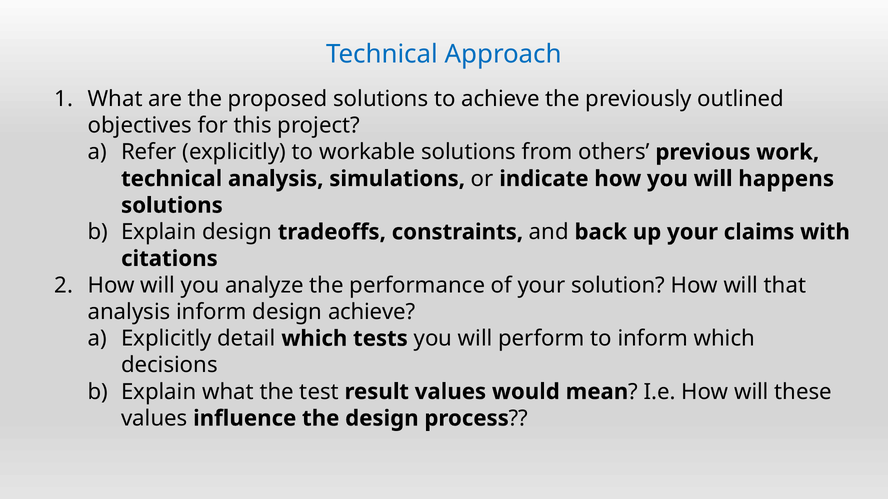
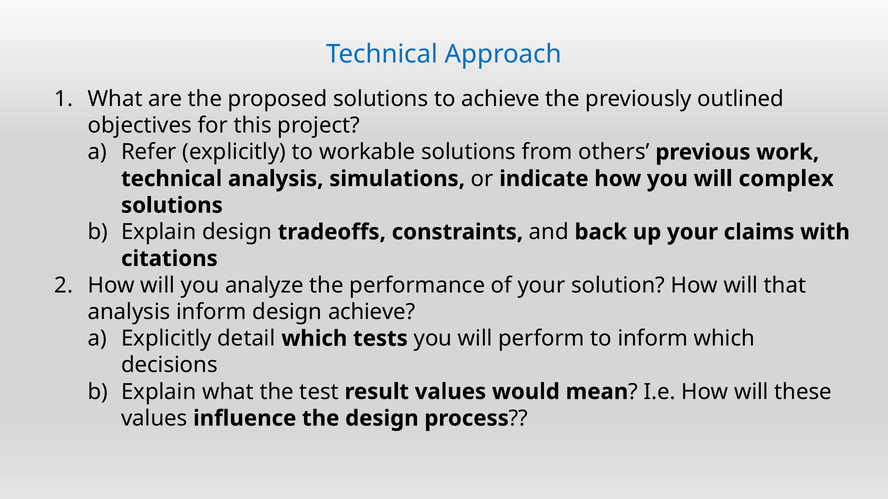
happens: happens -> complex
